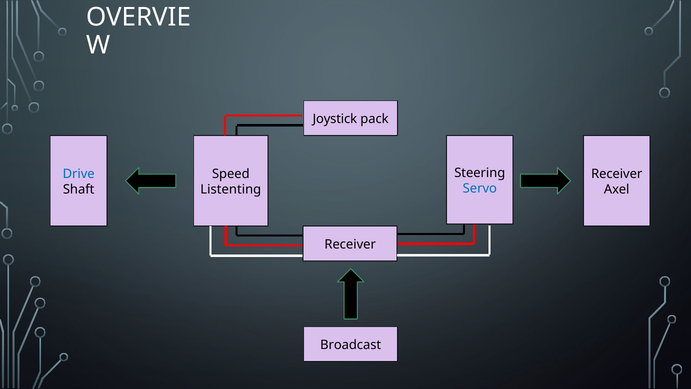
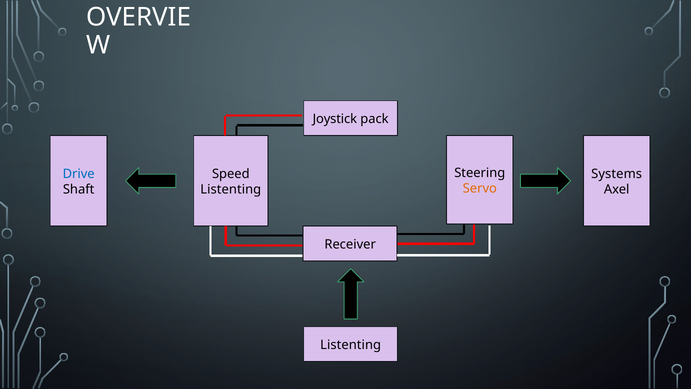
Receiver at (617, 174): Receiver -> Systems
Servo colour: blue -> orange
Broadcast at (351, 345): Broadcast -> Listenting
